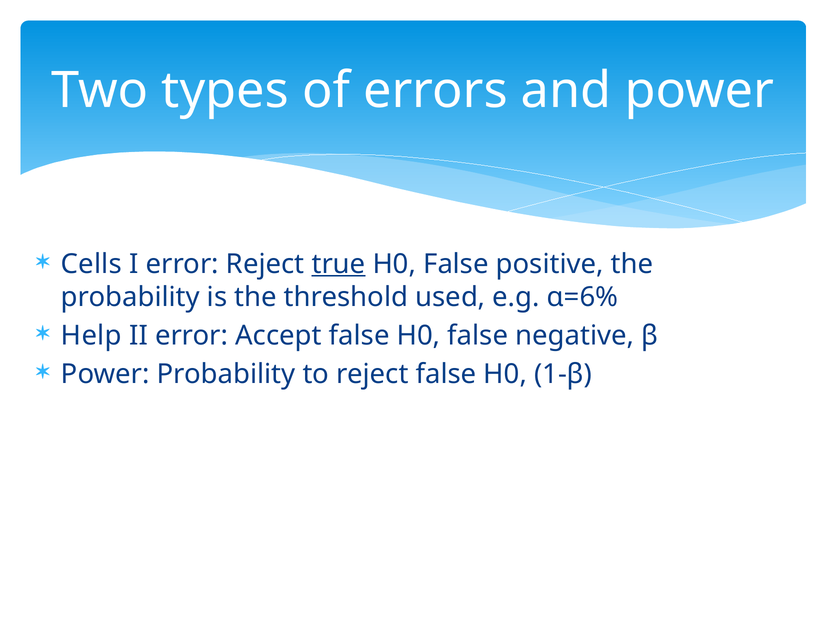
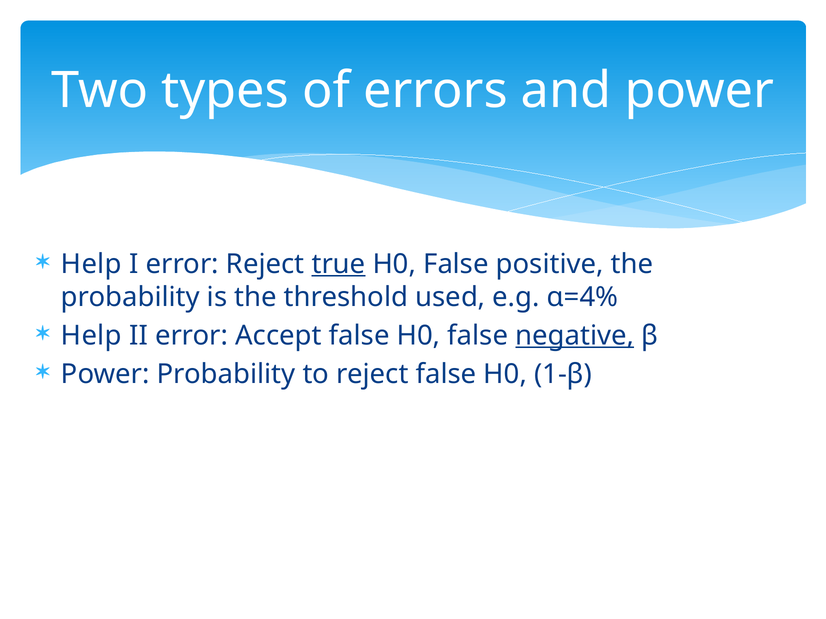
Cells at (91, 264): Cells -> Help
α=6%: α=6% -> α=4%
negative underline: none -> present
